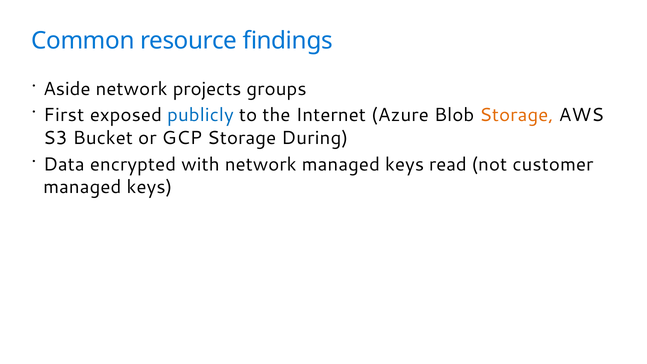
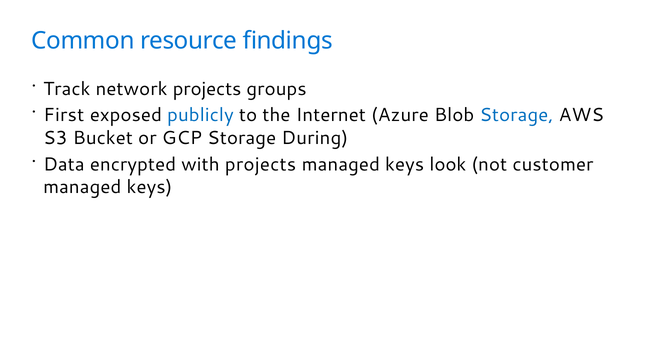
Aside: Aside -> Track
Storage at (517, 115) colour: orange -> blue
with network: network -> projects
read: read -> look
